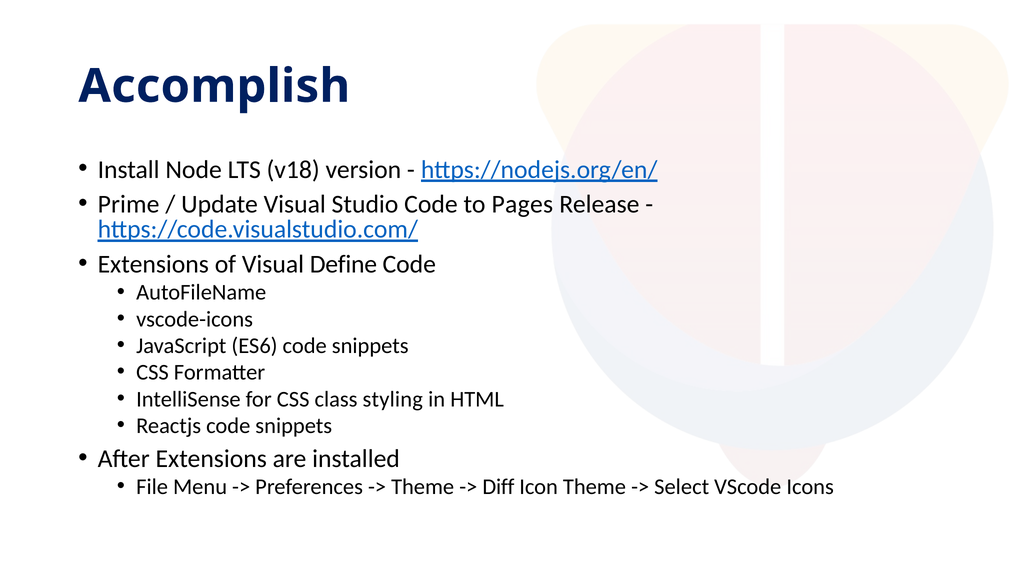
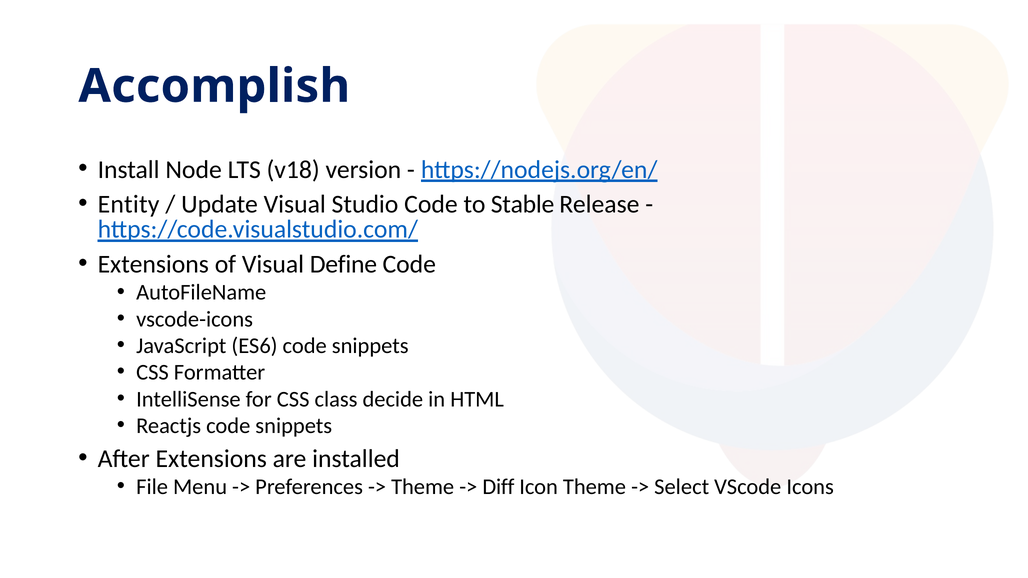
Prime: Prime -> Entity
Pages: Pages -> Stable
styling: styling -> decide
